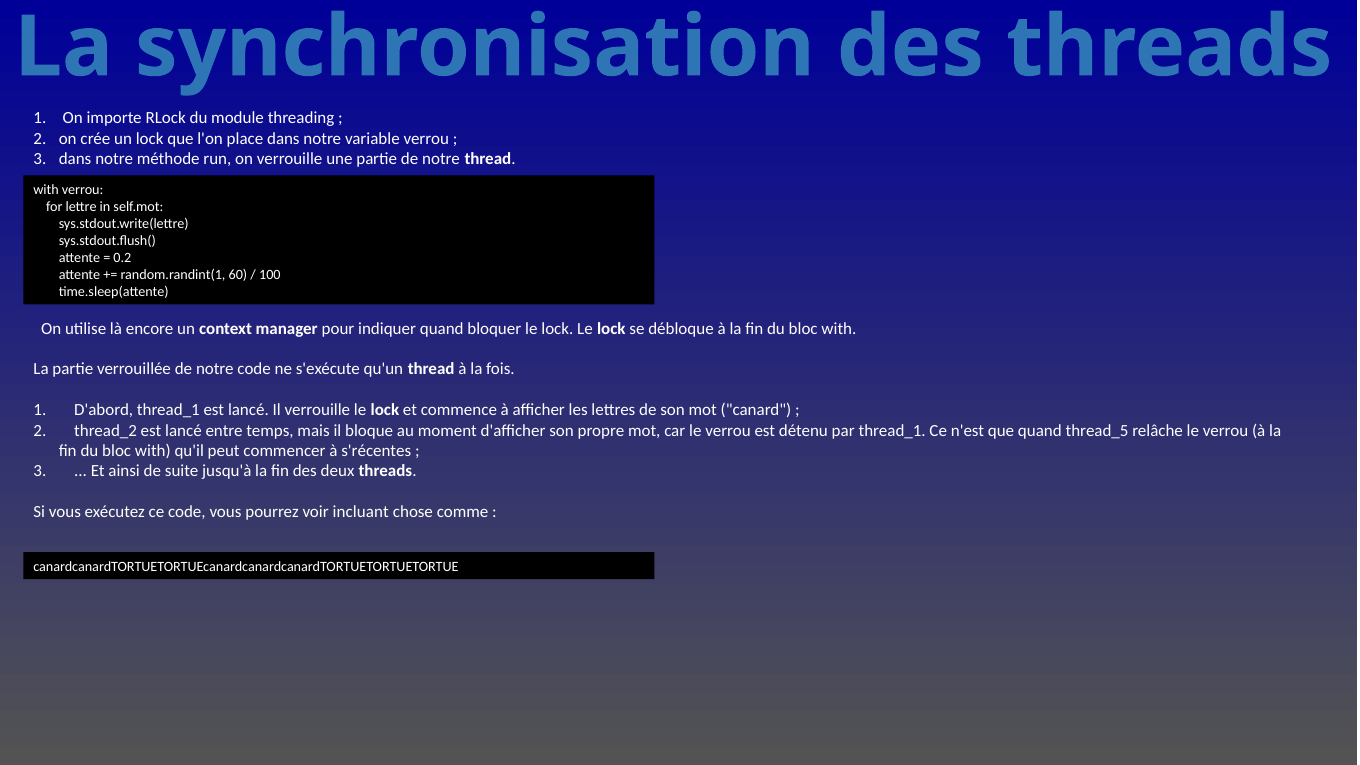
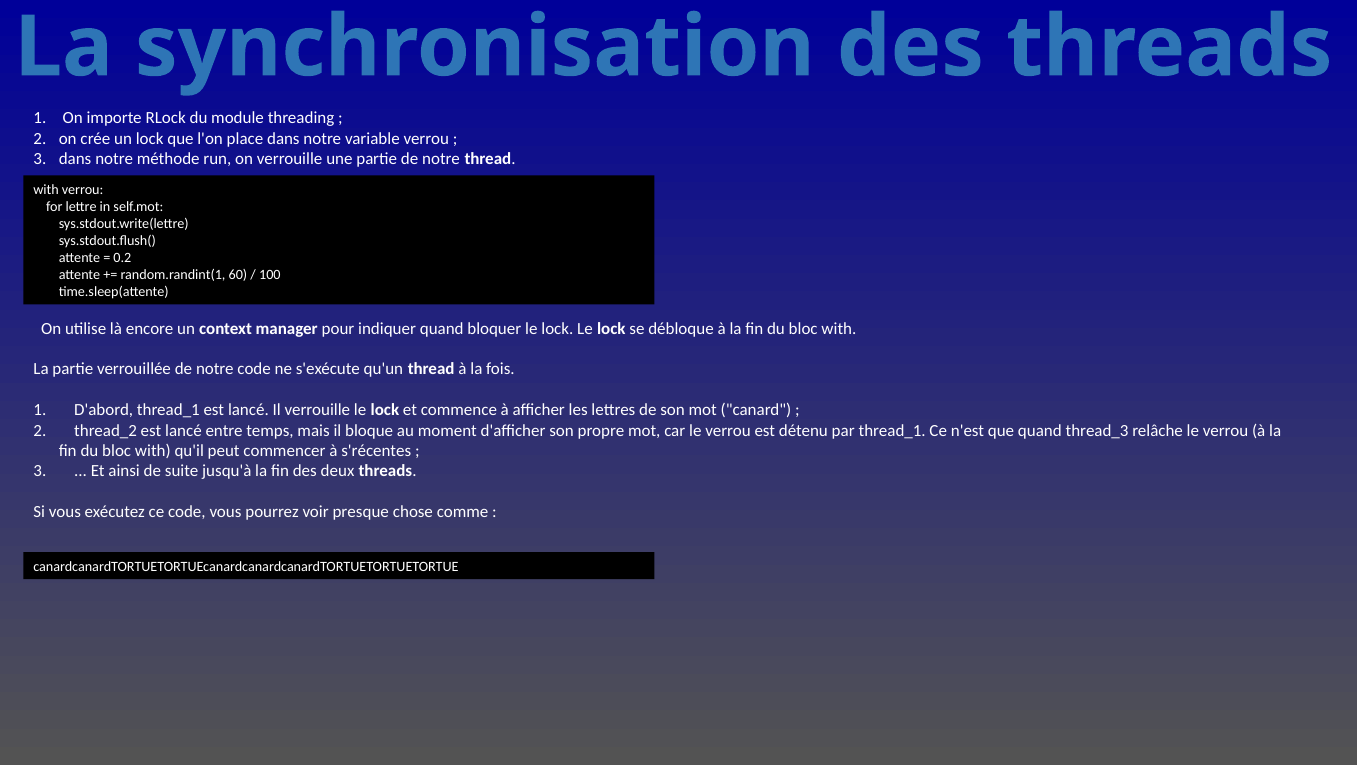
thread_5: thread_5 -> thread_3
incluant: incluant -> presque
